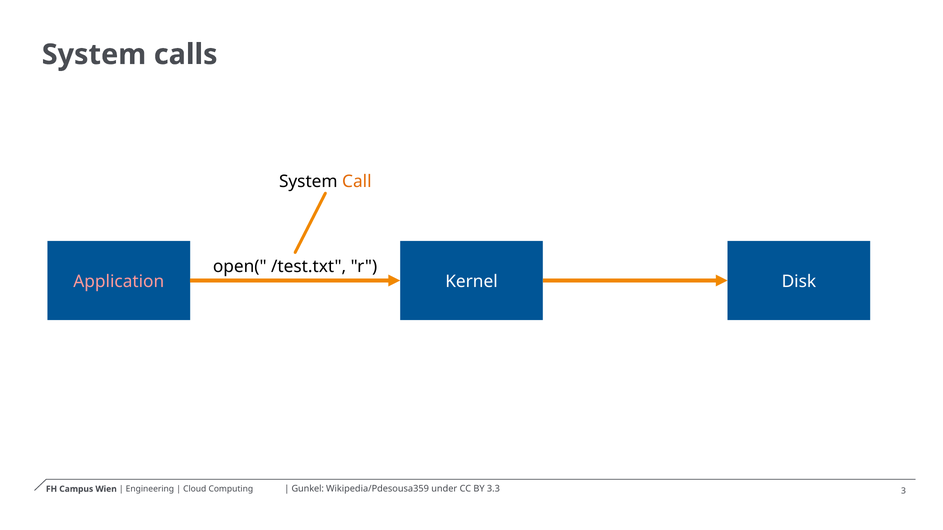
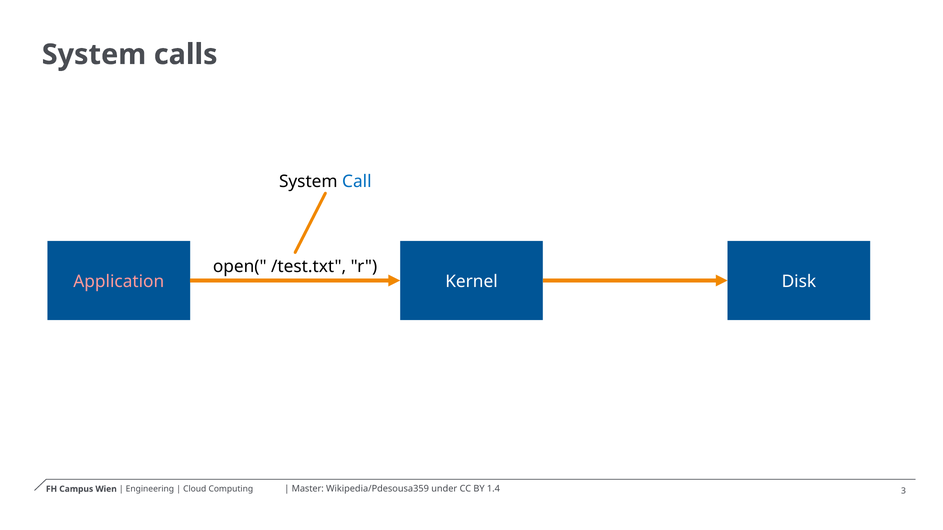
Call colour: orange -> blue
Gunkel: Gunkel -> Master
3.3: 3.3 -> 1.4
